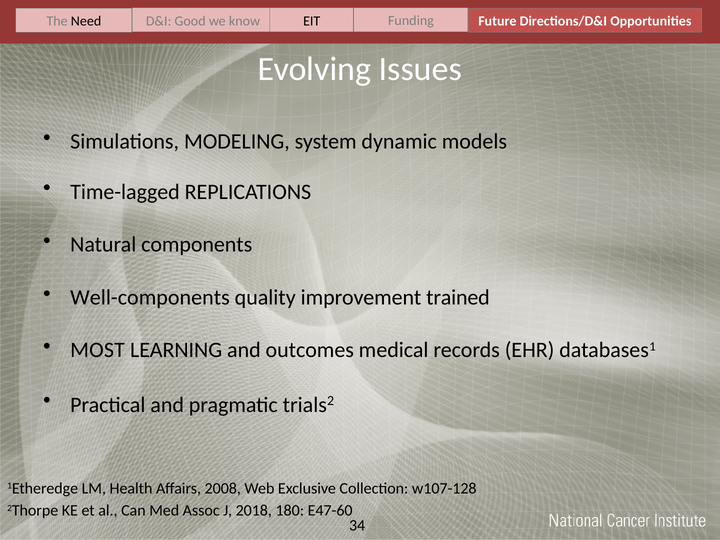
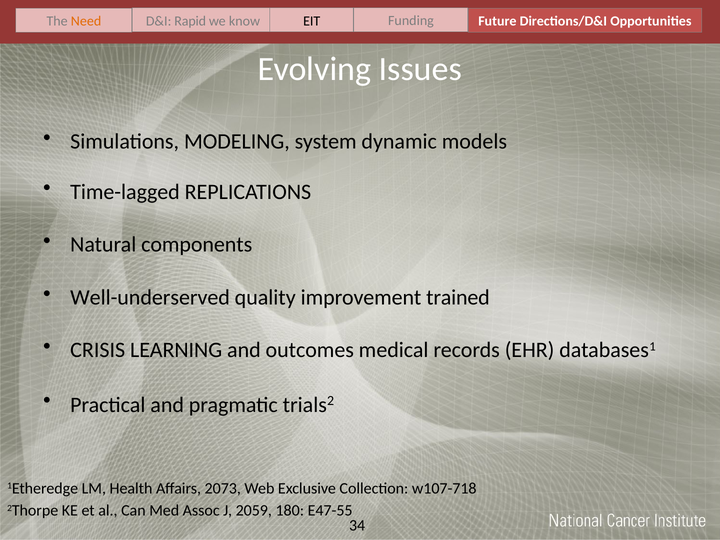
Need colour: black -> orange
Good: Good -> Rapid
Well-components: Well-components -> Well-underserved
MOST: MOST -> CRISIS
2008: 2008 -> 2073
w107-128: w107-128 -> w107-718
2018: 2018 -> 2059
E47-60: E47-60 -> E47-55
